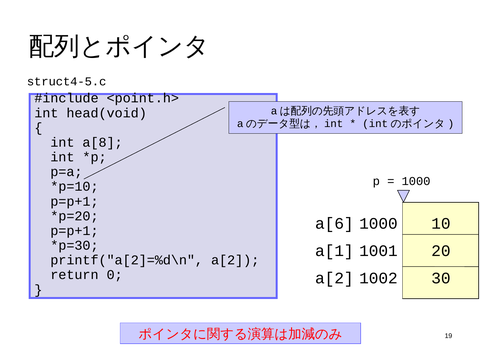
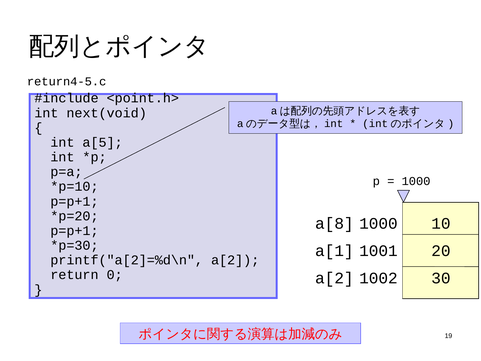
struct4-5.c: struct4-5.c -> return4-5.c
head(void: head(void -> next(void
a[8: a[8 -> a[5
a[6: a[6 -> a[8
